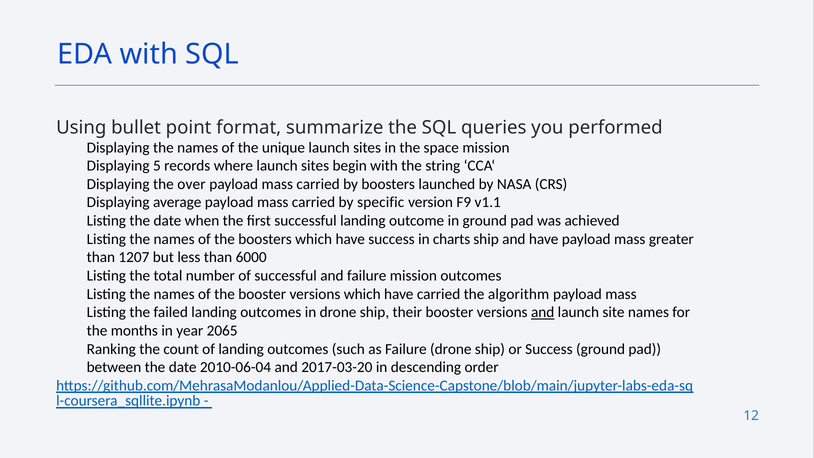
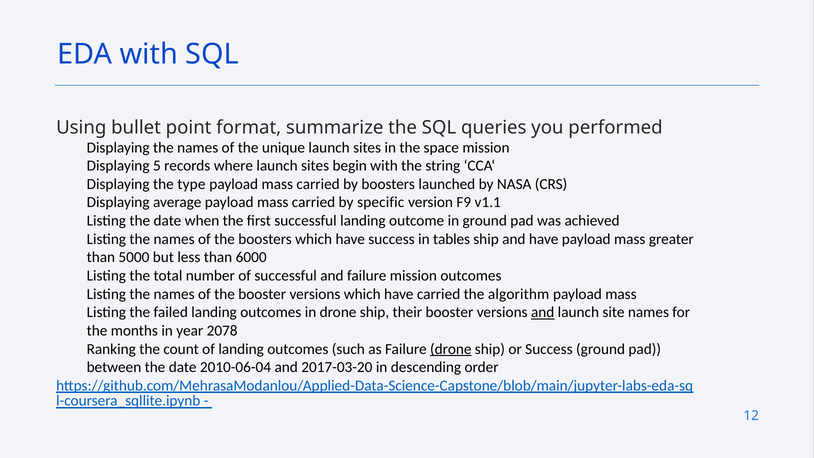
over: over -> type
charts: charts -> tables
1207: 1207 -> 5000
2065: 2065 -> 2078
drone at (451, 349) underline: none -> present
